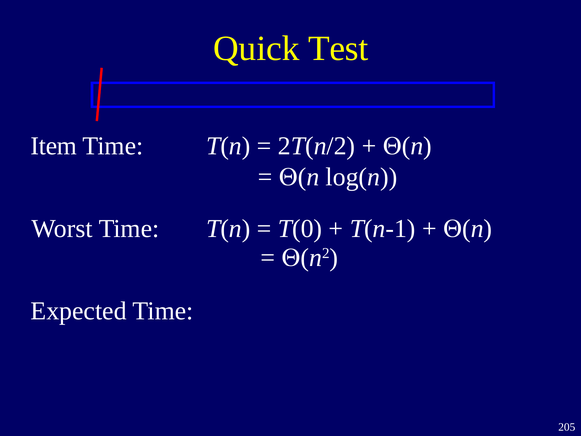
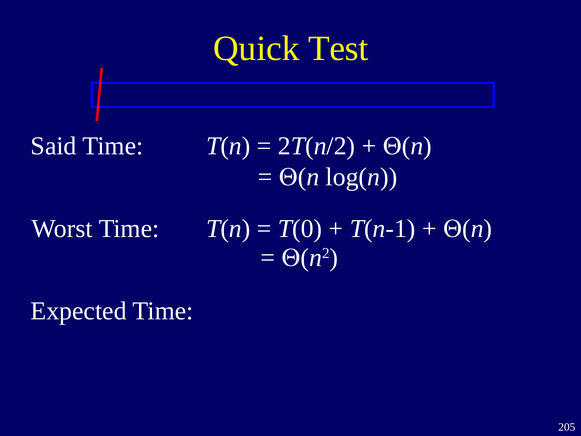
Item: Item -> Said
